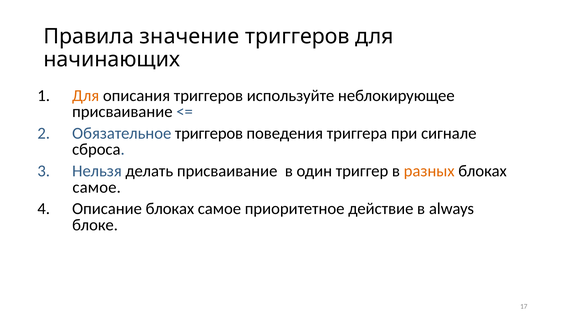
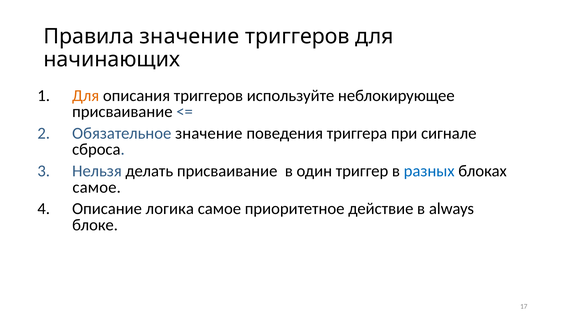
Обязательное триггеров: триггеров -> значение
разных colour: orange -> blue
Описание блоках: блоках -> логика
